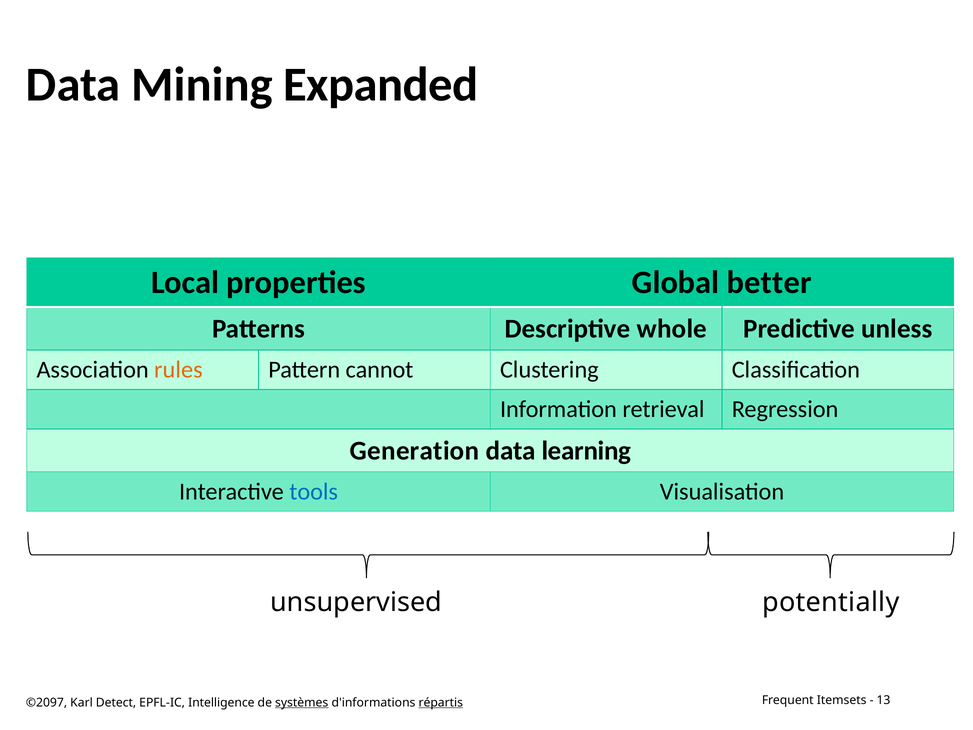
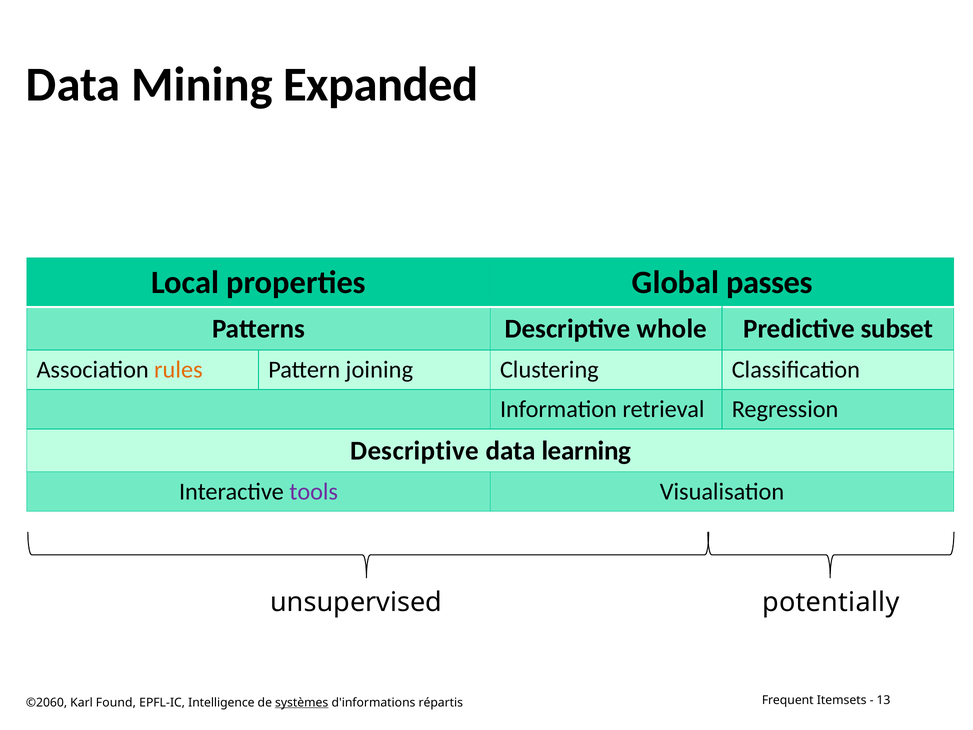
better: better -> passes
unless: unless -> subset
cannot: cannot -> joining
Generation at (415, 450): Generation -> Descriptive
tools colour: blue -> purple
©2097: ©2097 -> ©2060
Detect: Detect -> Found
répartis underline: present -> none
